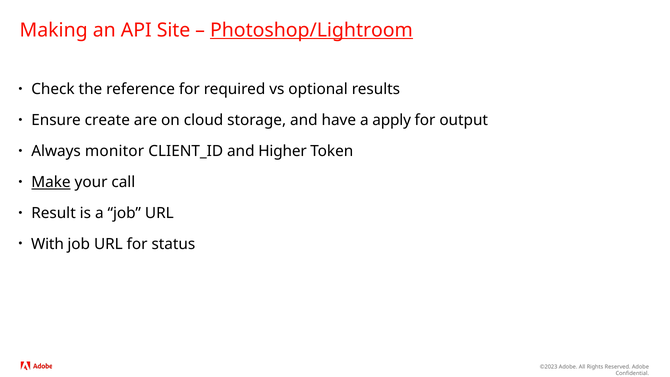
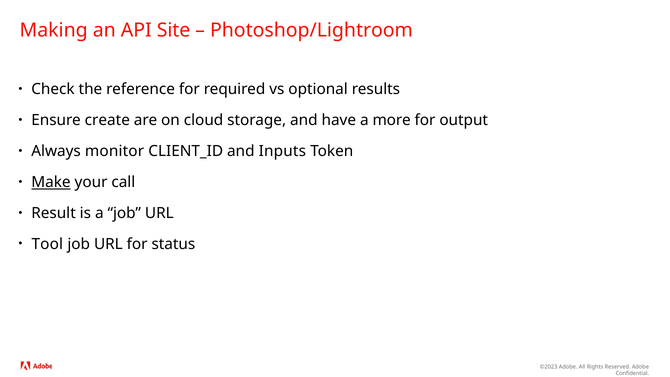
Photoshop/Lightroom underline: present -> none
apply: apply -> more
Higher: Higher -> Inputs
With: With -> Tool
